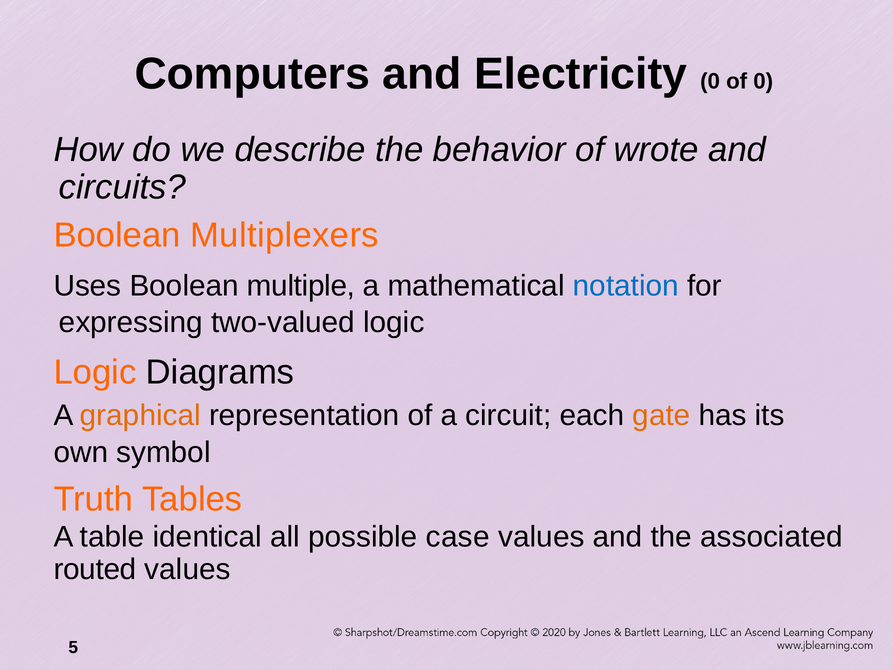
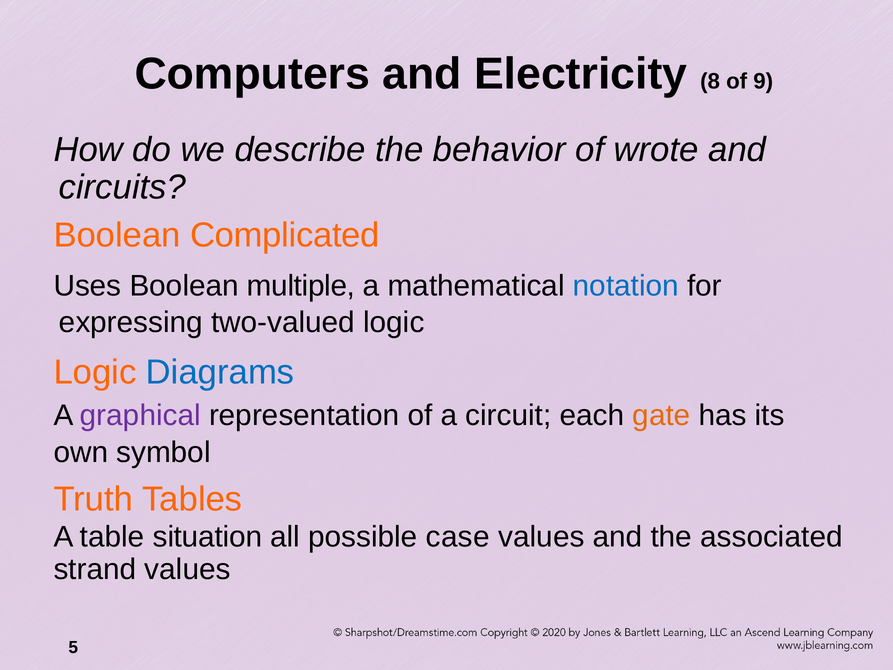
Electricity 0: 0 -> 8
of 0: 0 -> 9
Multiplexers: Multiplexers -> Complicated
Diagrams colour: black -> blue
graphical colour: orange -> purple
identical: identical -> situation
routed: routed -> strand
